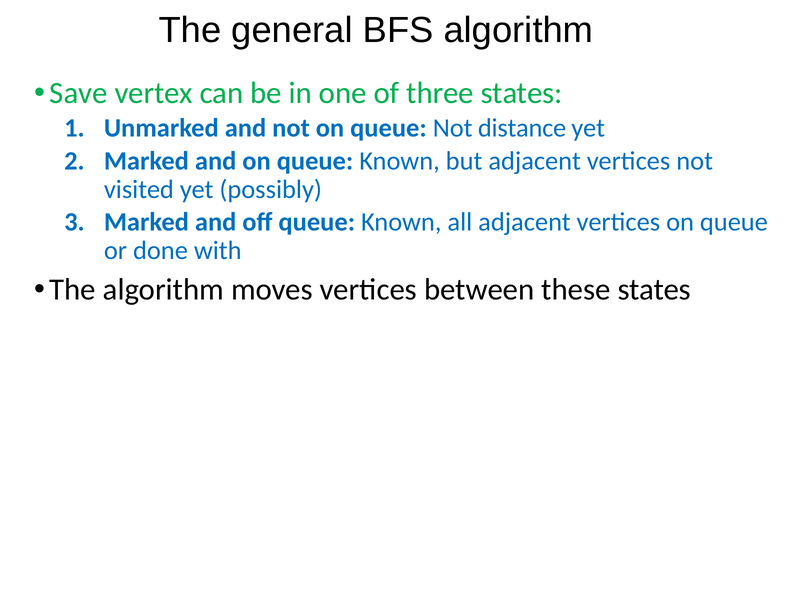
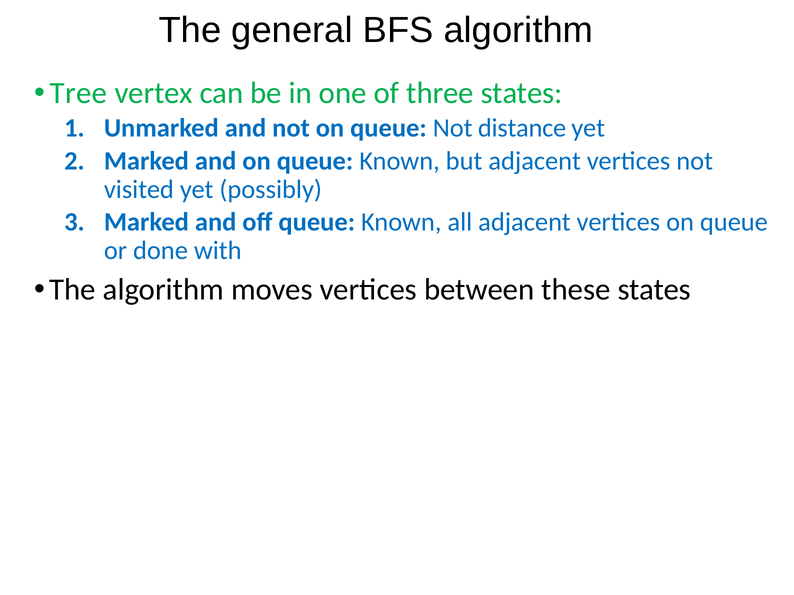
Save: Save -> Tree
